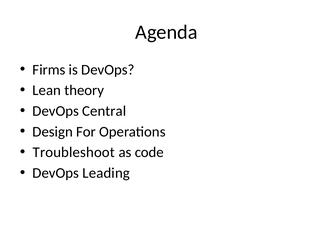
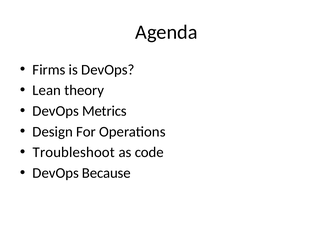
Central: Central -> Metrics
Leading: Leading -> Because
